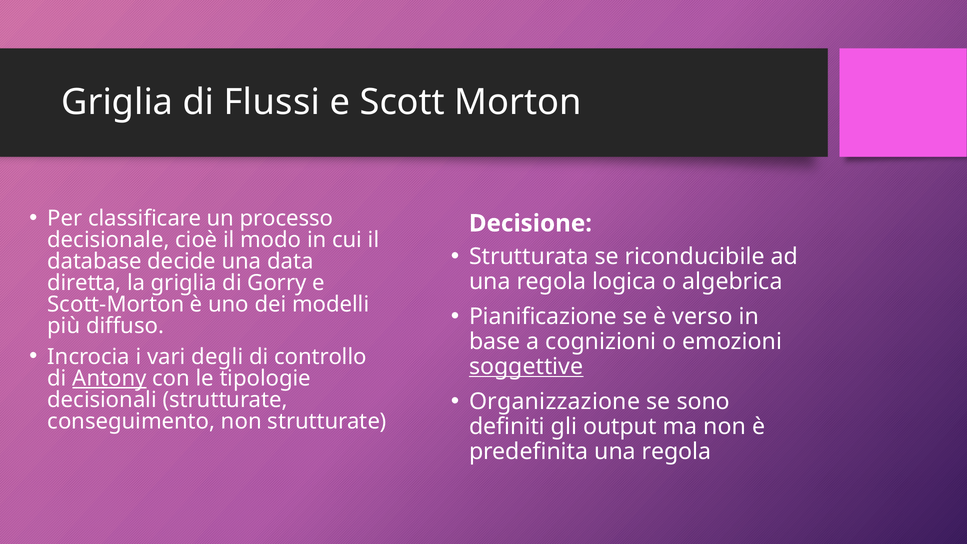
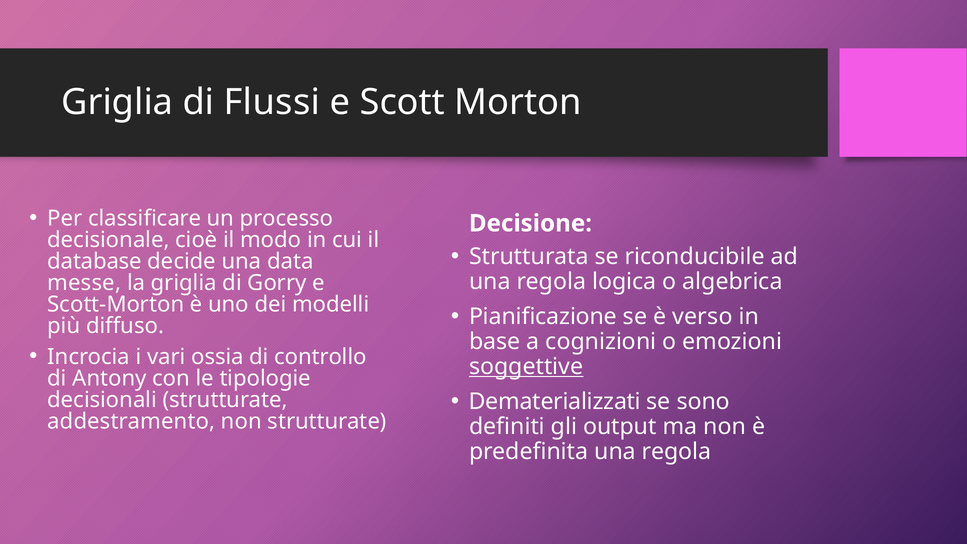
diretta: diretta -> messe
degli: degli -> ossia
Antony underline: present -> none
Organizzazione: Organizzazione -> Dematerializzati
conseguimento: conseguimento -> addestramento
